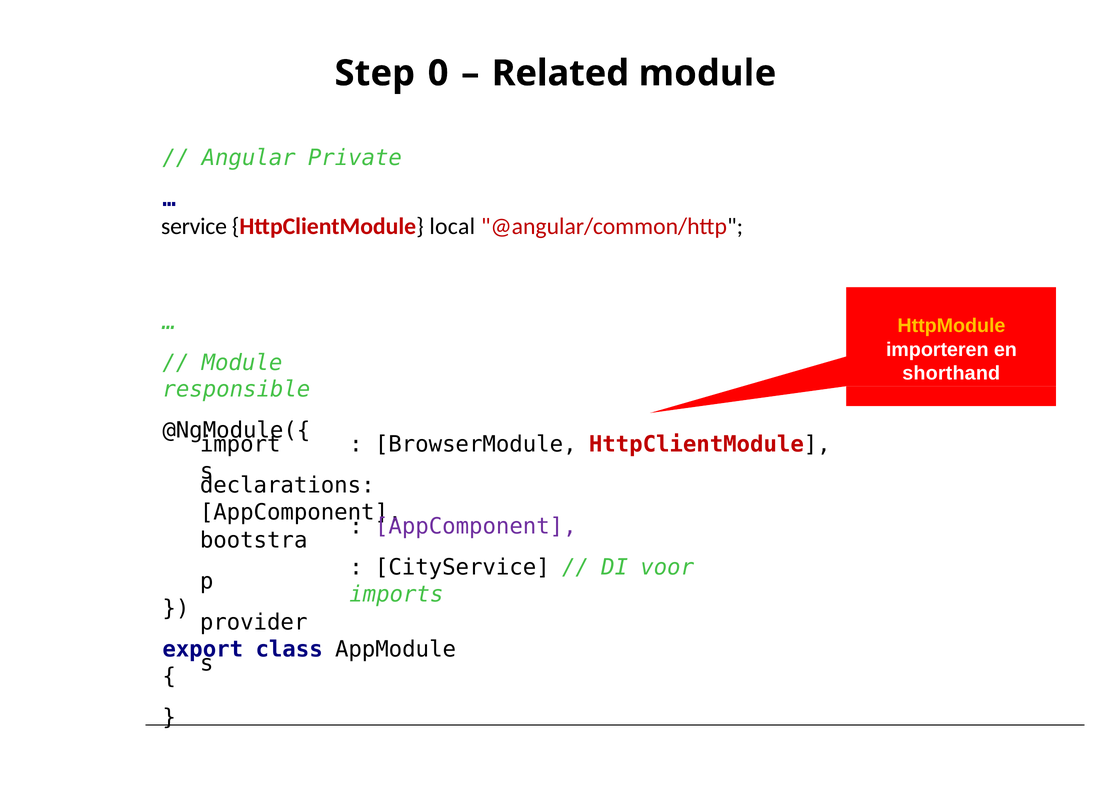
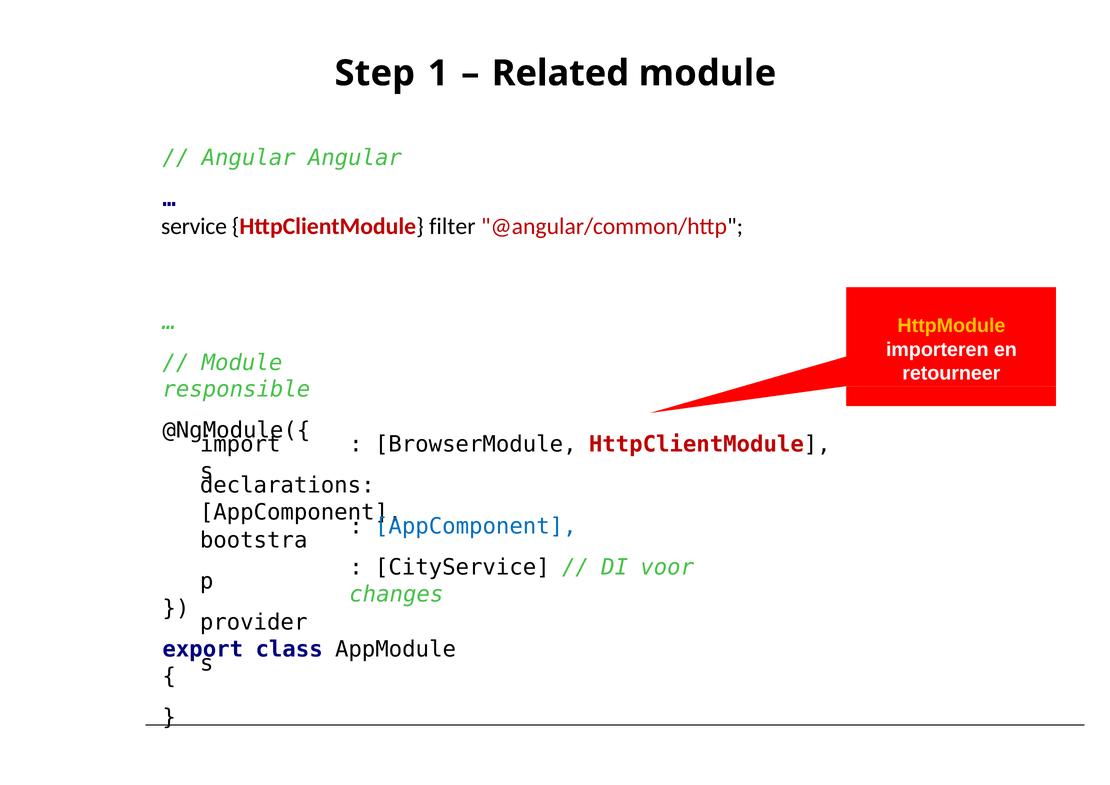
0: 0 -> 1
Angular Private: Private -> Angular
local: local -> filter
shorthand: shorthand -> retourneer
AppComponent at (476, 527) colour: purple -> blue
imports: imports -> changes
